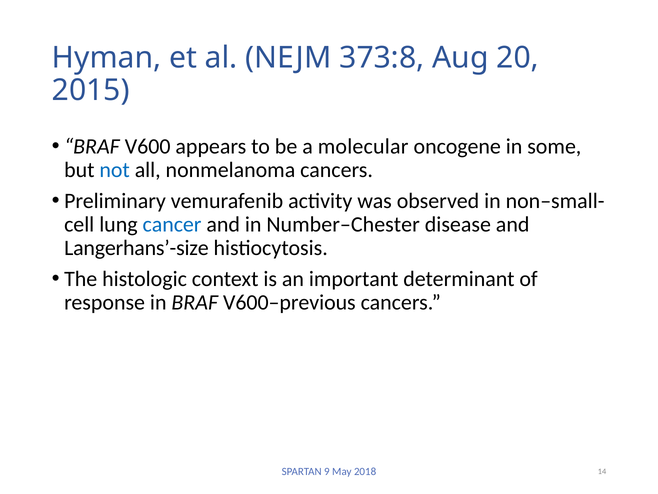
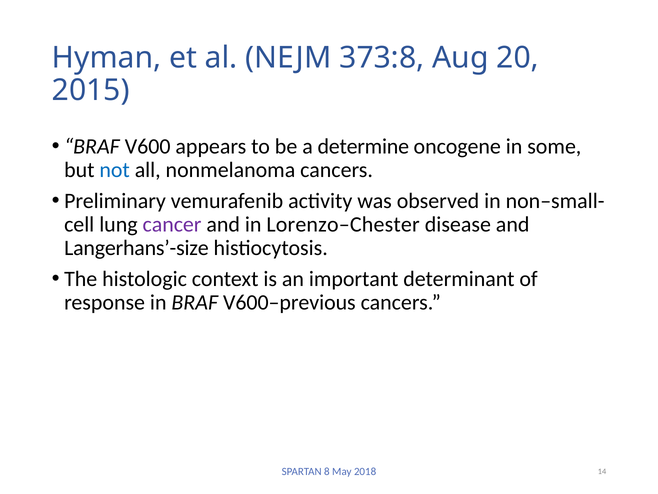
molecular: molecular -> determine
cancer colour: blue -> purple
Number–Chester: Number–Chester -> Lorenzo–Chester
9: 9 -> 8
